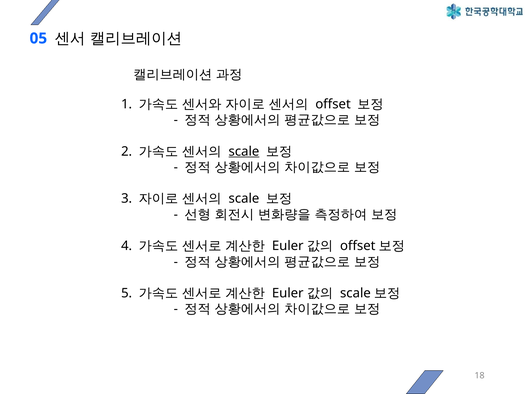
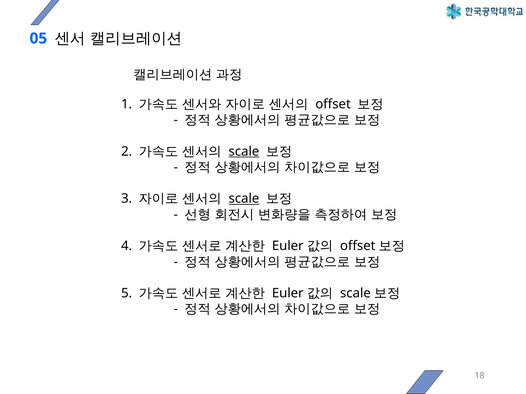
scale at (244, 199) underline: none -> present
